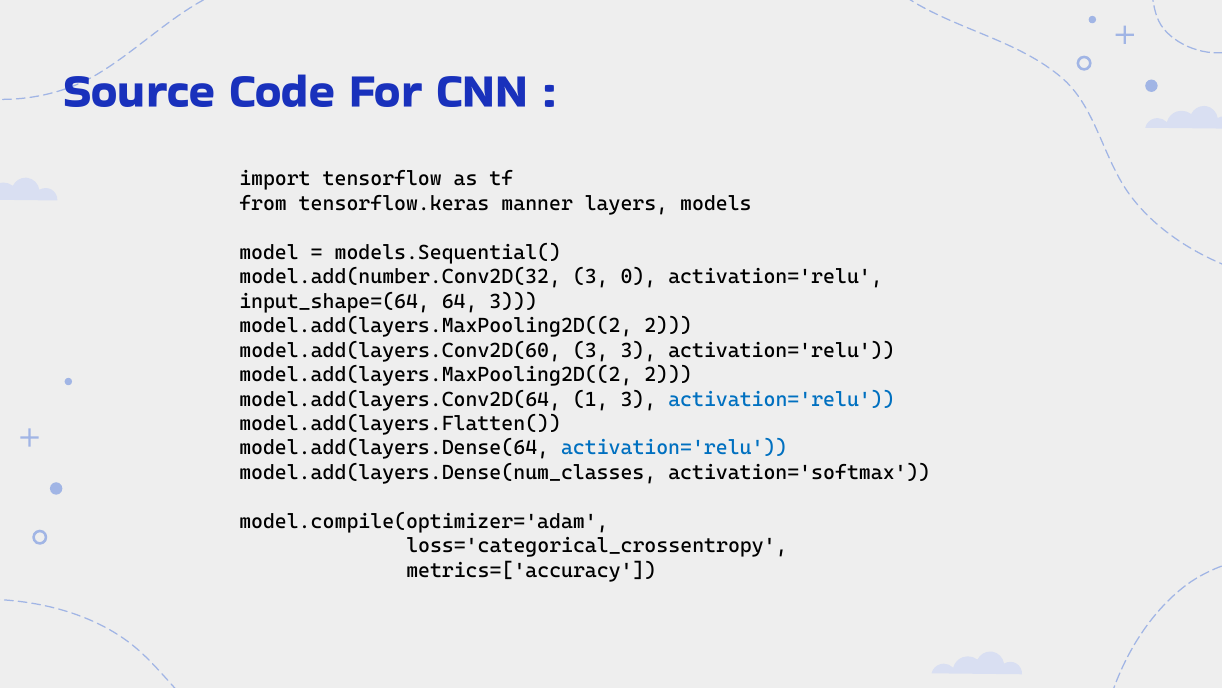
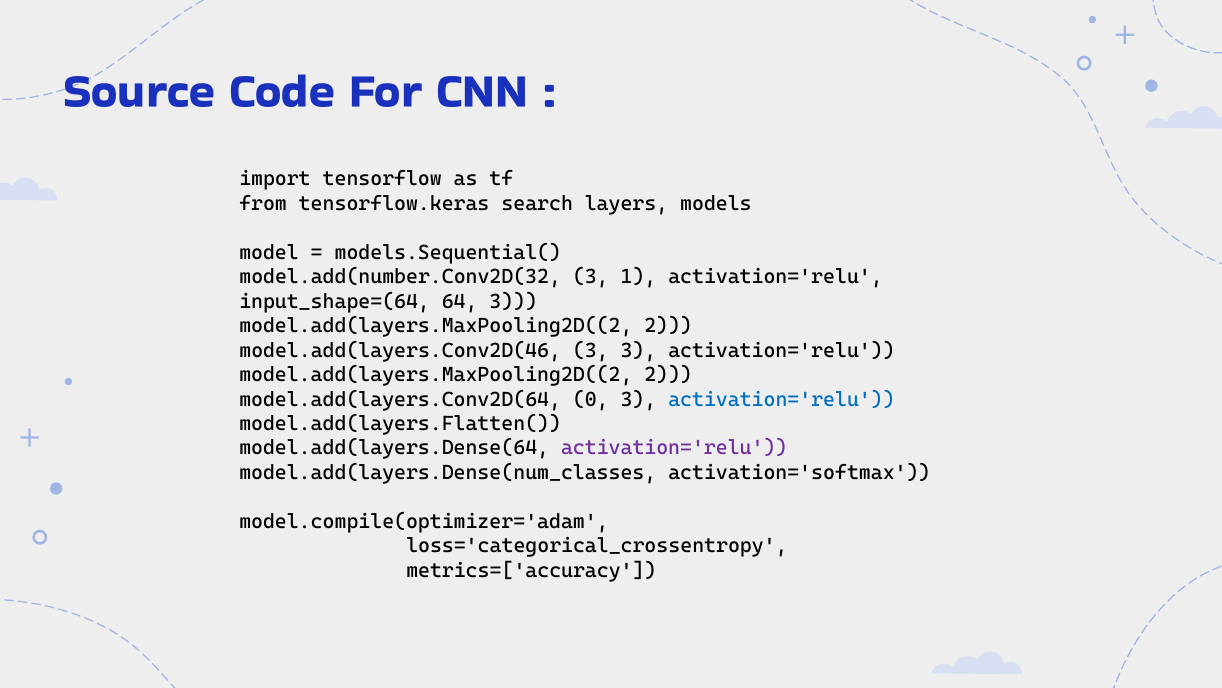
manner: manner -> search
0: 0 -> 1
model.add(layers.Conv2D(60: model.add(layers.Conv2D(60 -> model.add(layers.Conv2D(46
1: 1 -> 0
activation='relu at (674, 448) colour: blue -> purple
